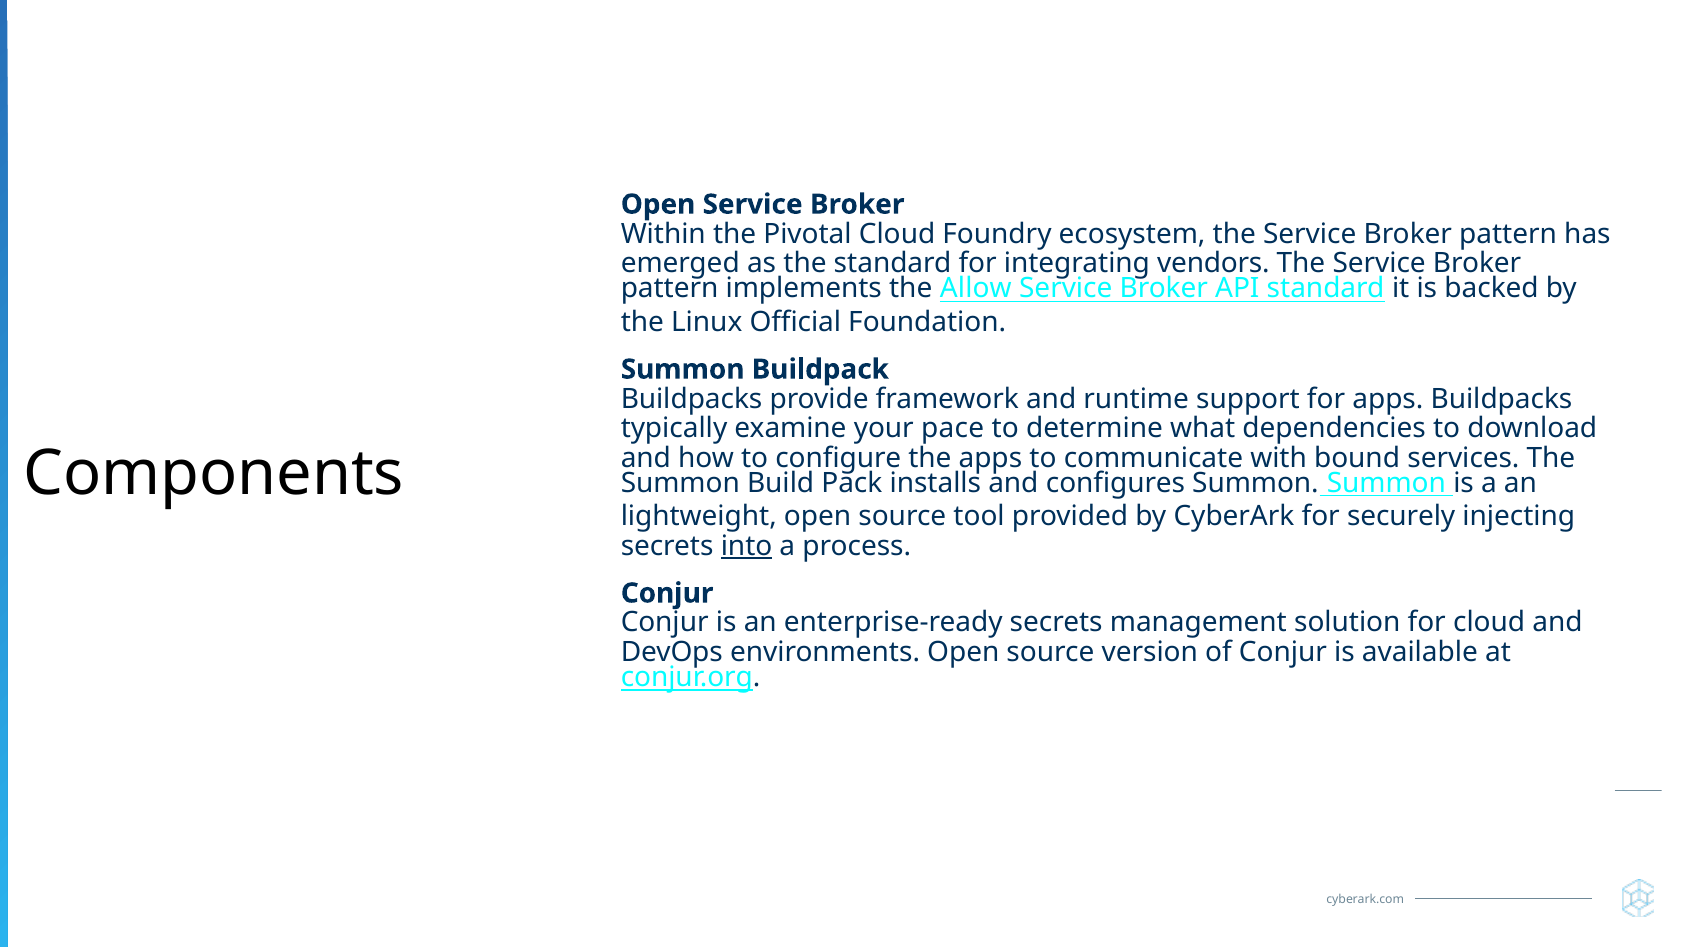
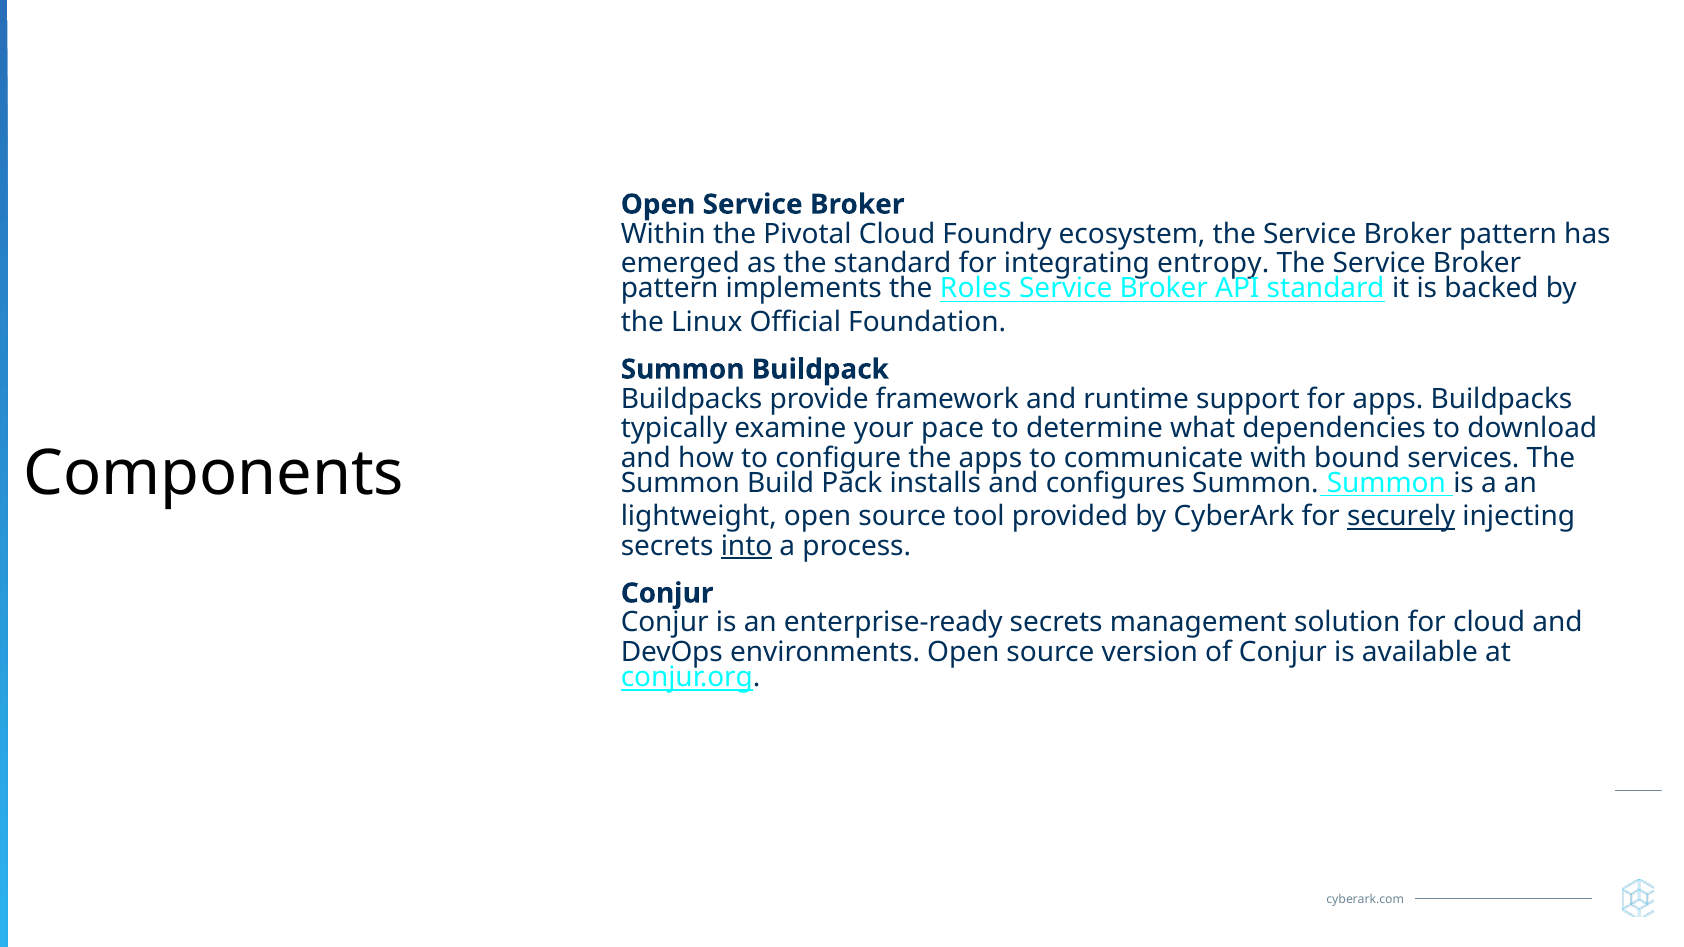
vendors: vendors -> entropy
Allow: Allow -> Roles
securely underline: none -> present
